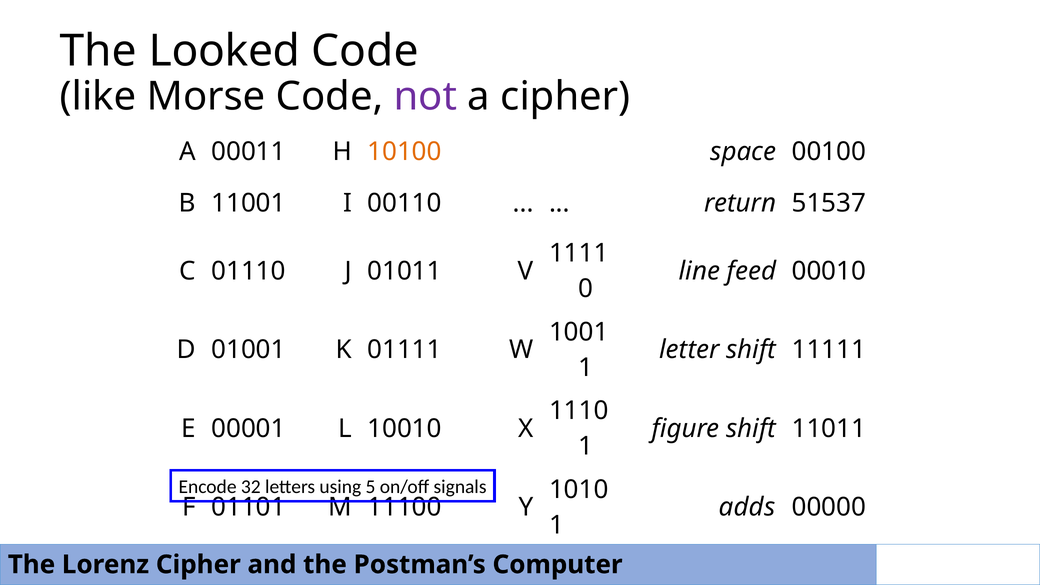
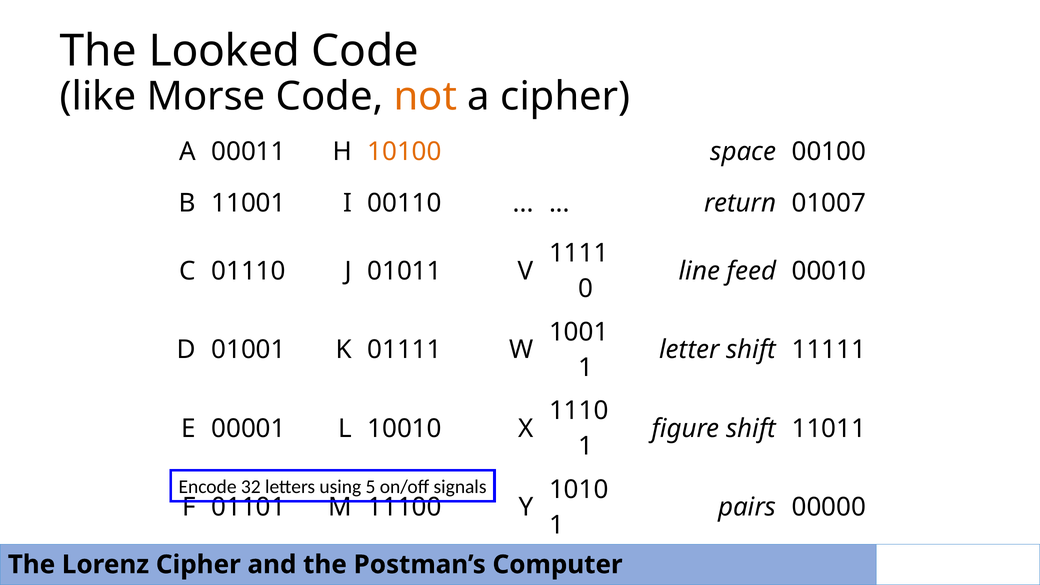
not colour: purple -> orange
51537: 51537 -> 01007
adds: adds -> pairs
